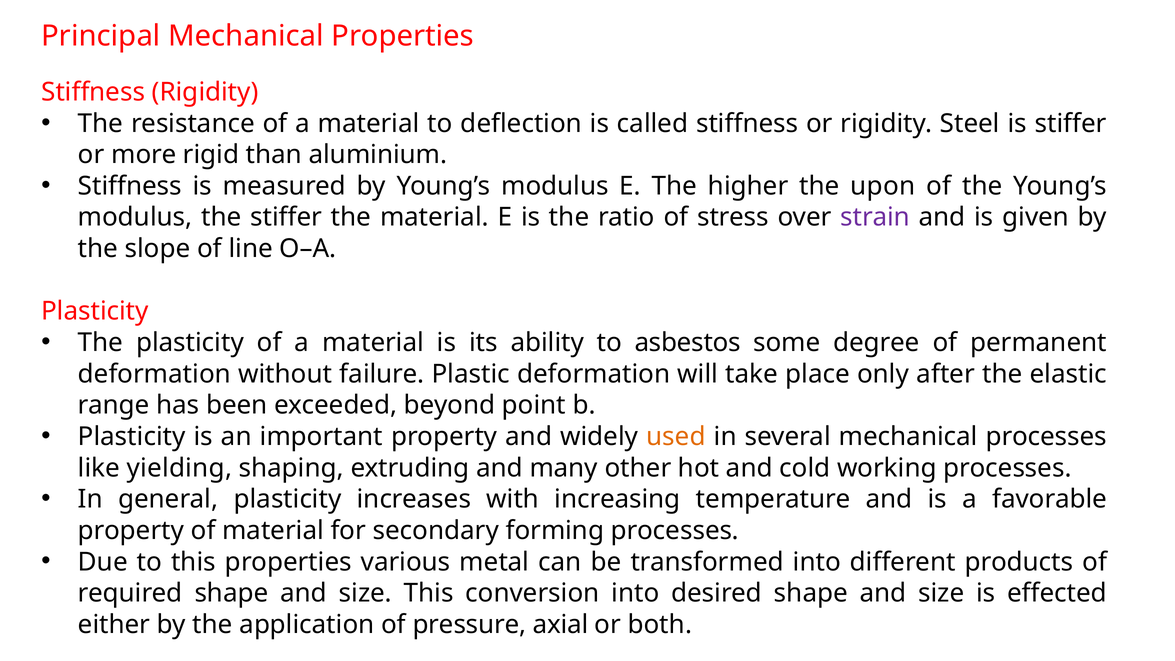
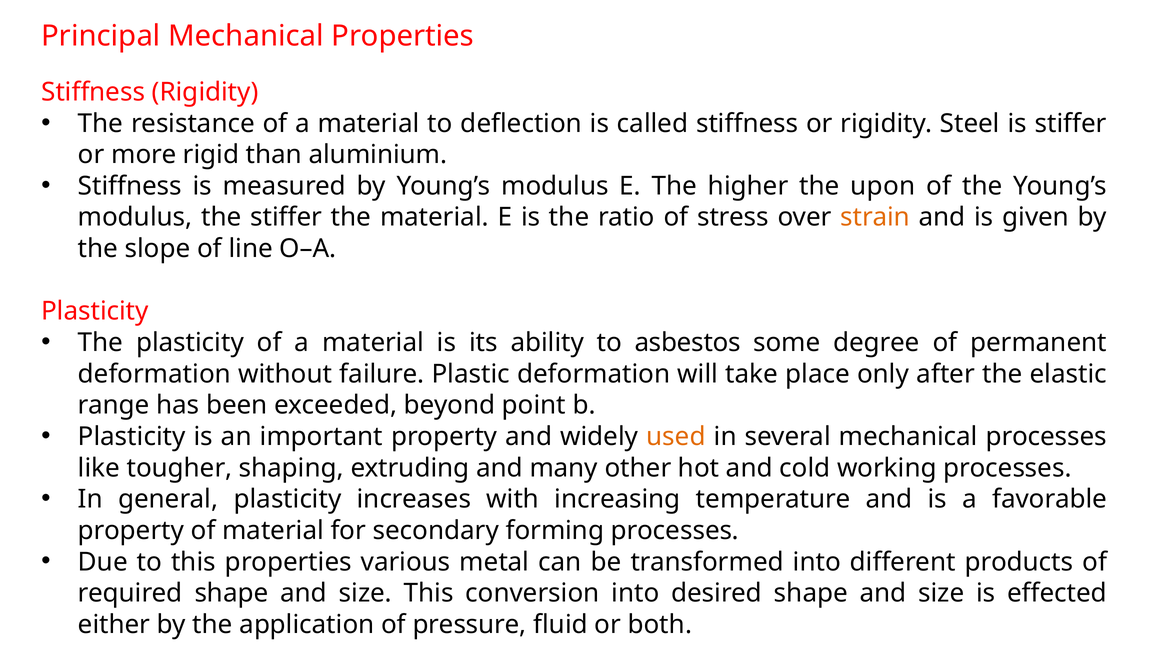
strain colour: purple -> orange
yielding: yielding -> tougher
axial: axial -> fluid
